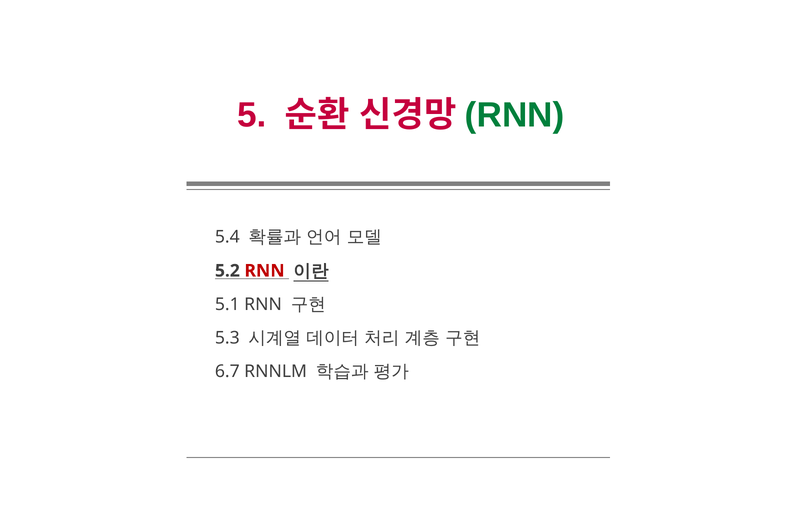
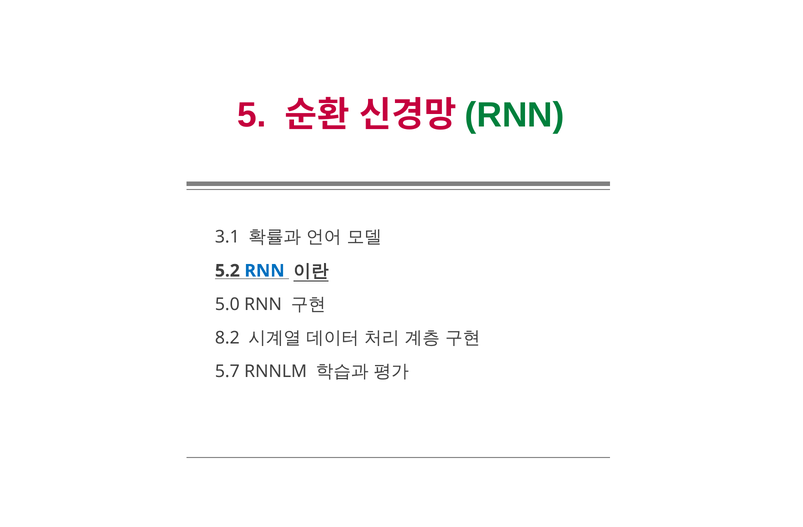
5.4: 5.4 -> 3.1
RNN at (265, 271) colour: red -> blue
5.1: 5.1 -> 5.0
5.3: 5.3 -> 8.2
6.7: 6.7 -> 5.7
